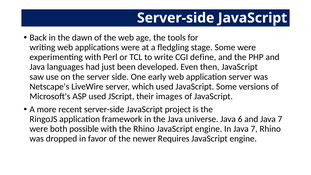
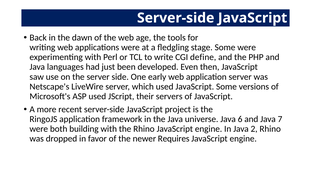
images: images -> servers
possible: possible -> building
In Java 7: 7 -> 2
